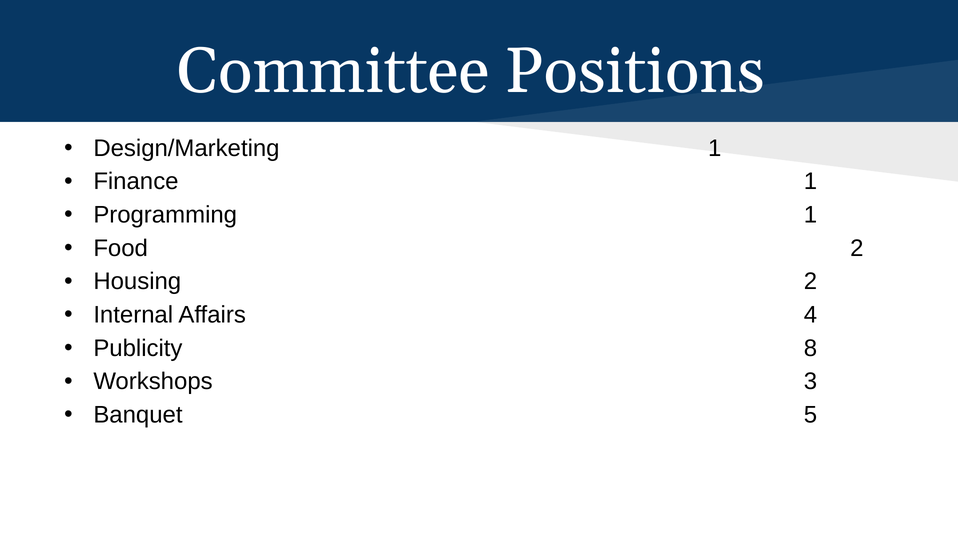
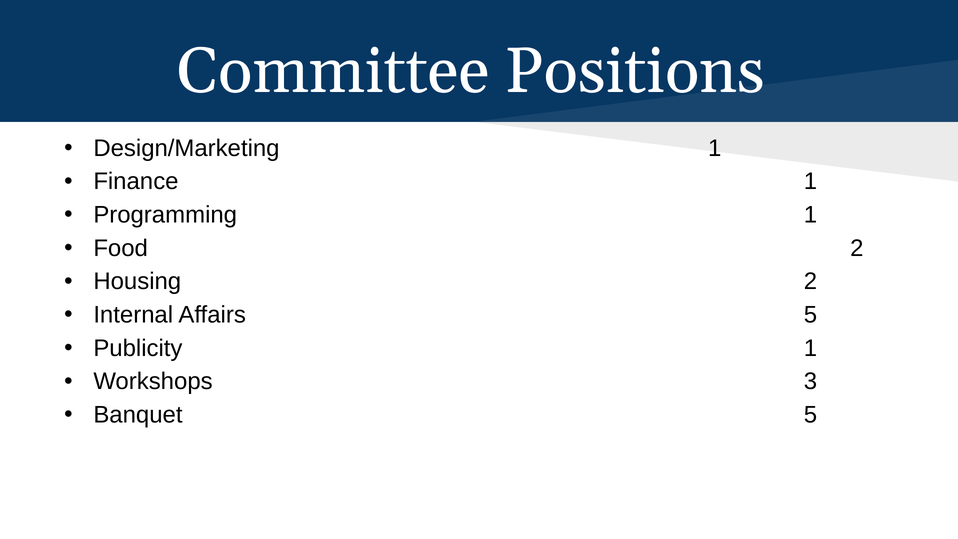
Affairs 4: 4 -> 5
Publicity 8: 8 -> 1
